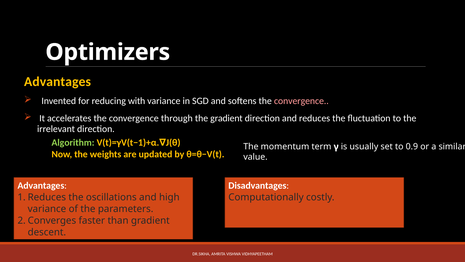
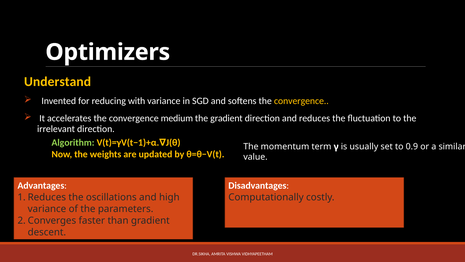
Advantages at (58, 81): Advantages -> Understand
convergence at (301, 101) colour: pink -> yellow
through: through -> medium
